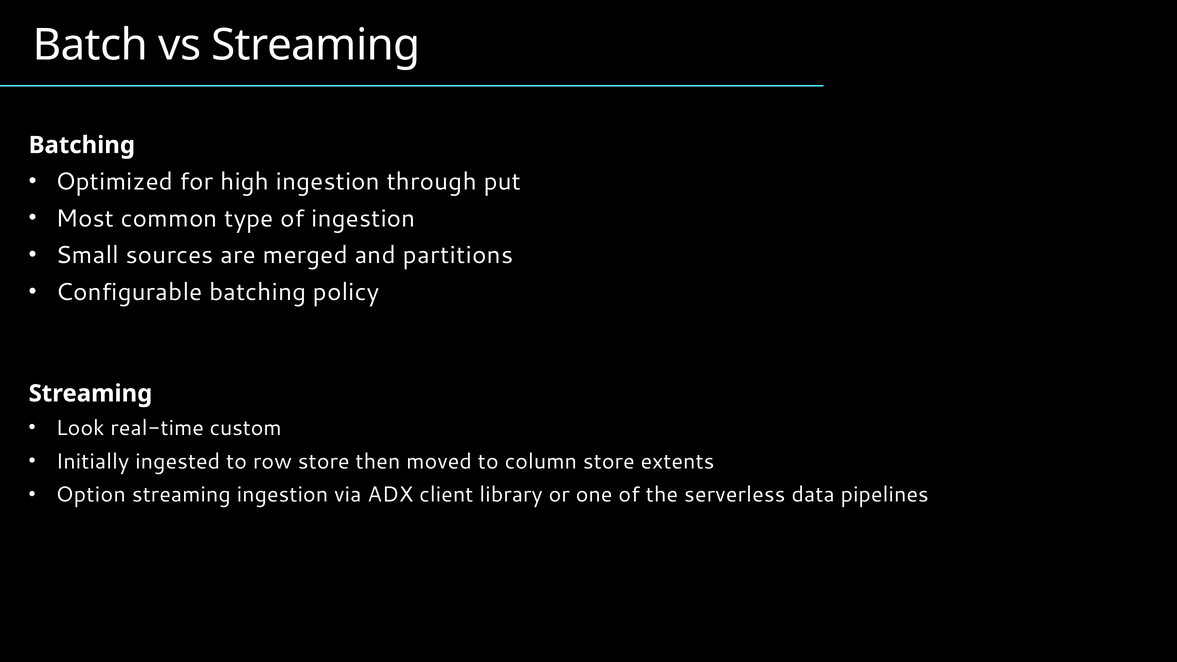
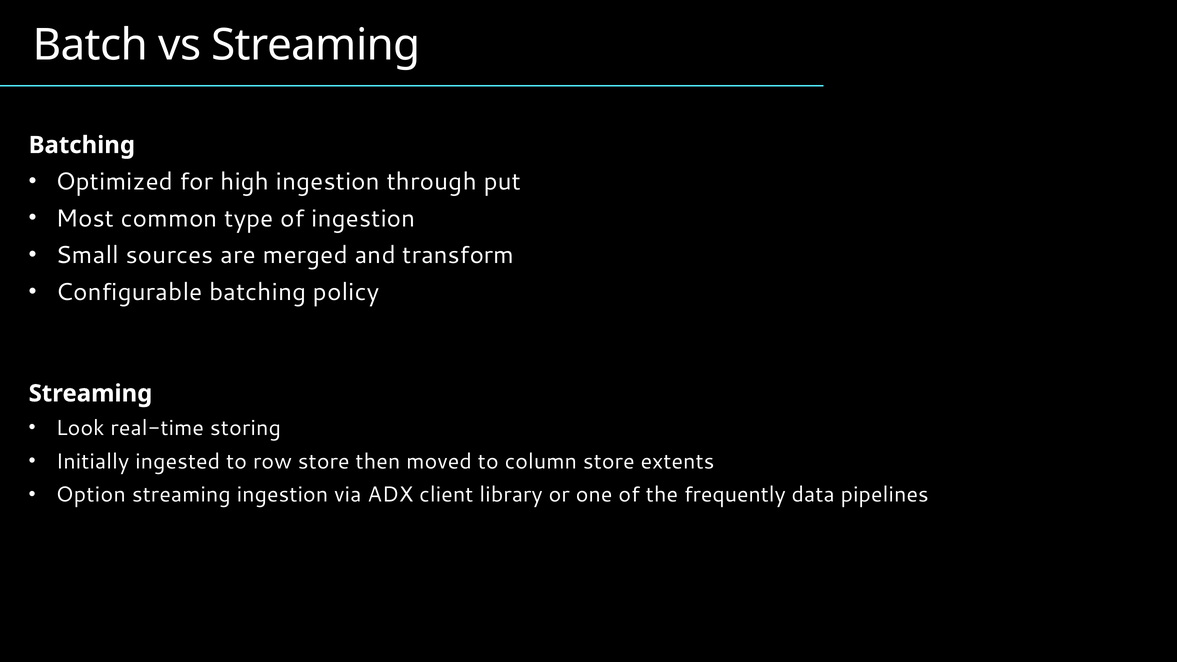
partitions: partitions -> transform
custom: custom -> storing
serverless: serverless -> frequently
